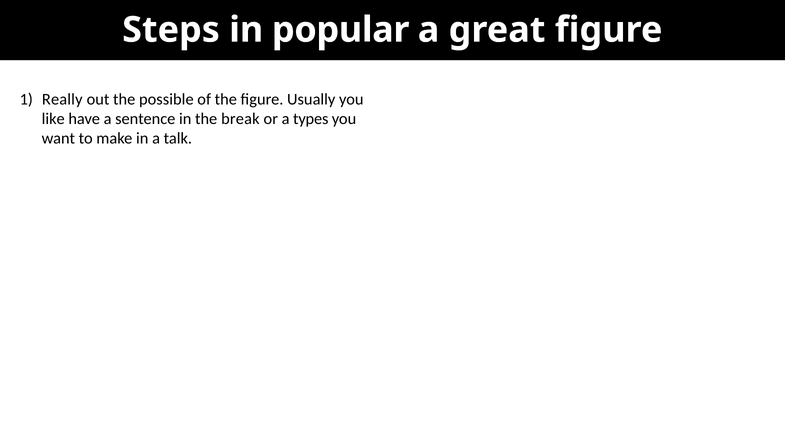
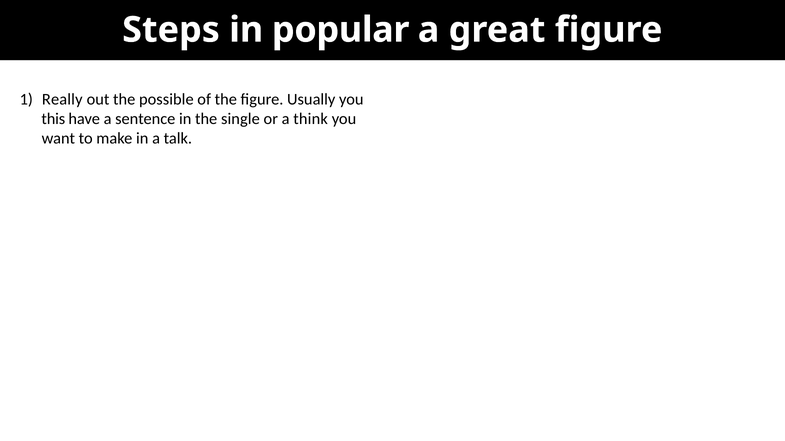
like: like -> this
break: break -> single
types: types -> think
